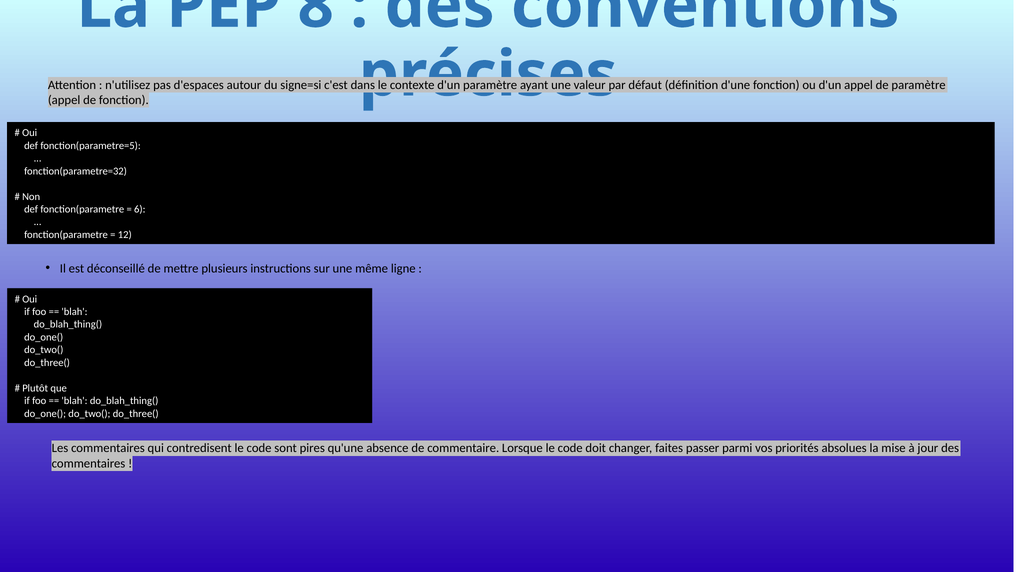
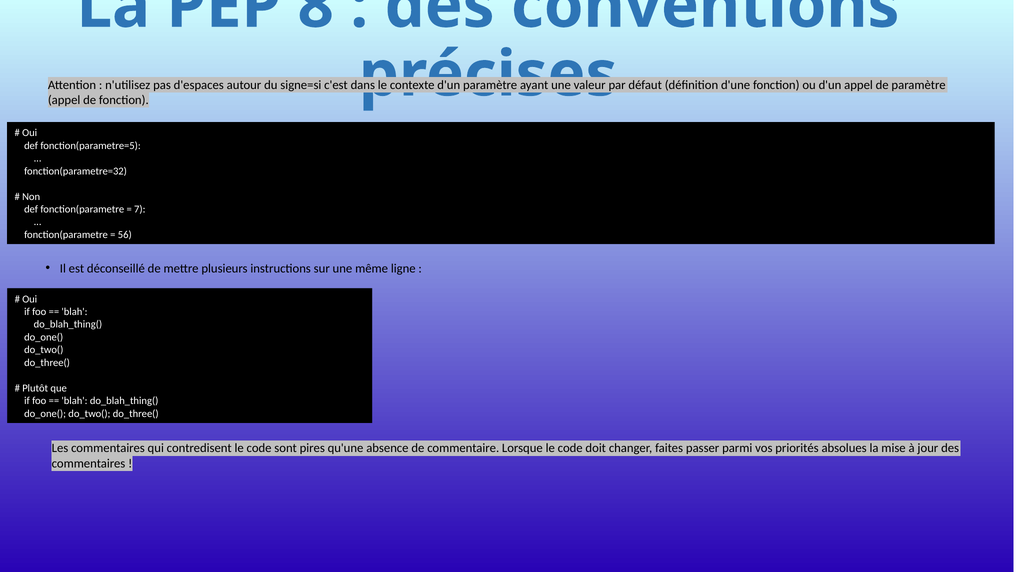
6: 6 -> 7
12: 12 -> 56
